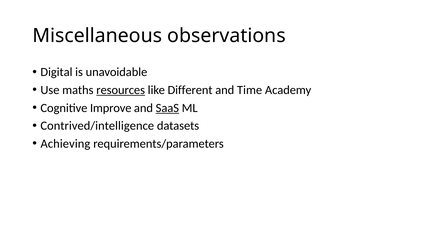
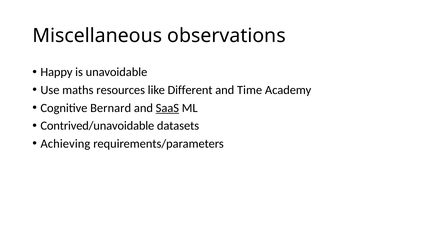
Digital: Digital -> Happy
resources underline: present -> none
Improve: Improve -> Bernard
Contrived/intelligence: Contrived/intelligence -> Contrived/unavoidable
